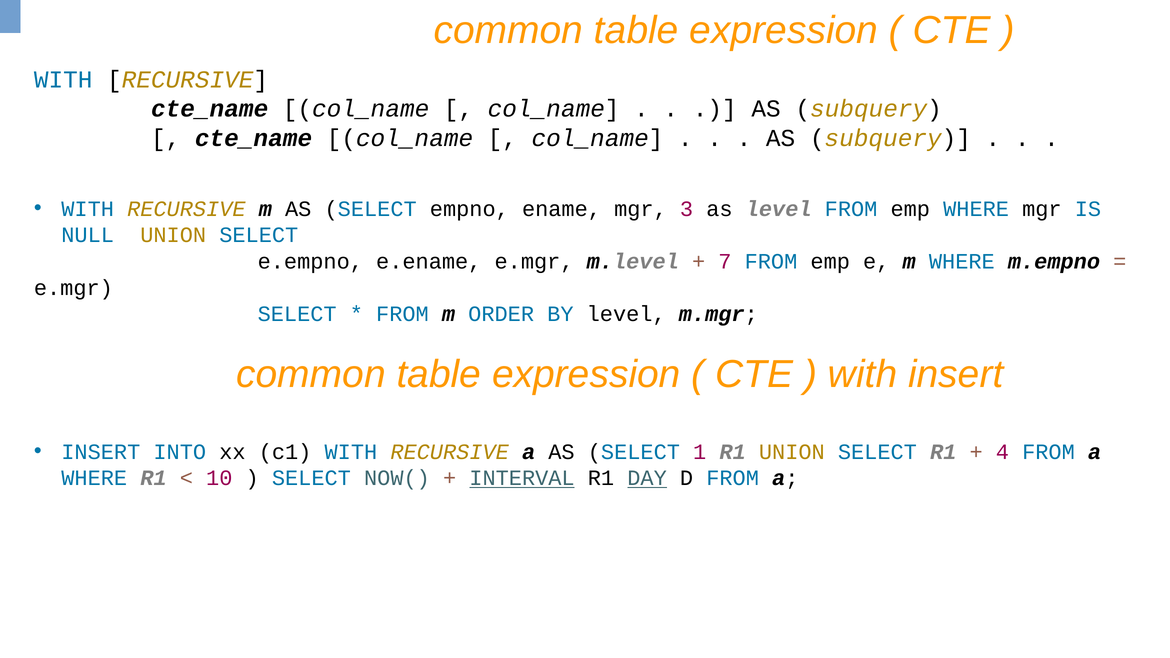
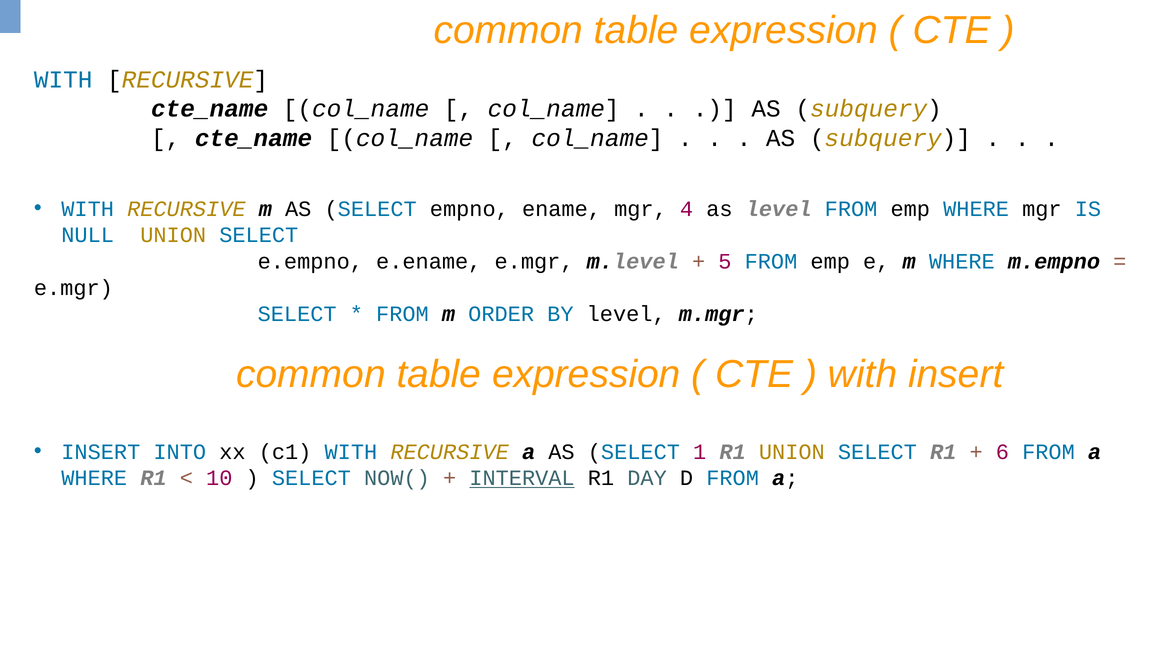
3: 3 -> 4
7: 7 -> 5
4: 4 -> 6
DAY underline: present -> none
